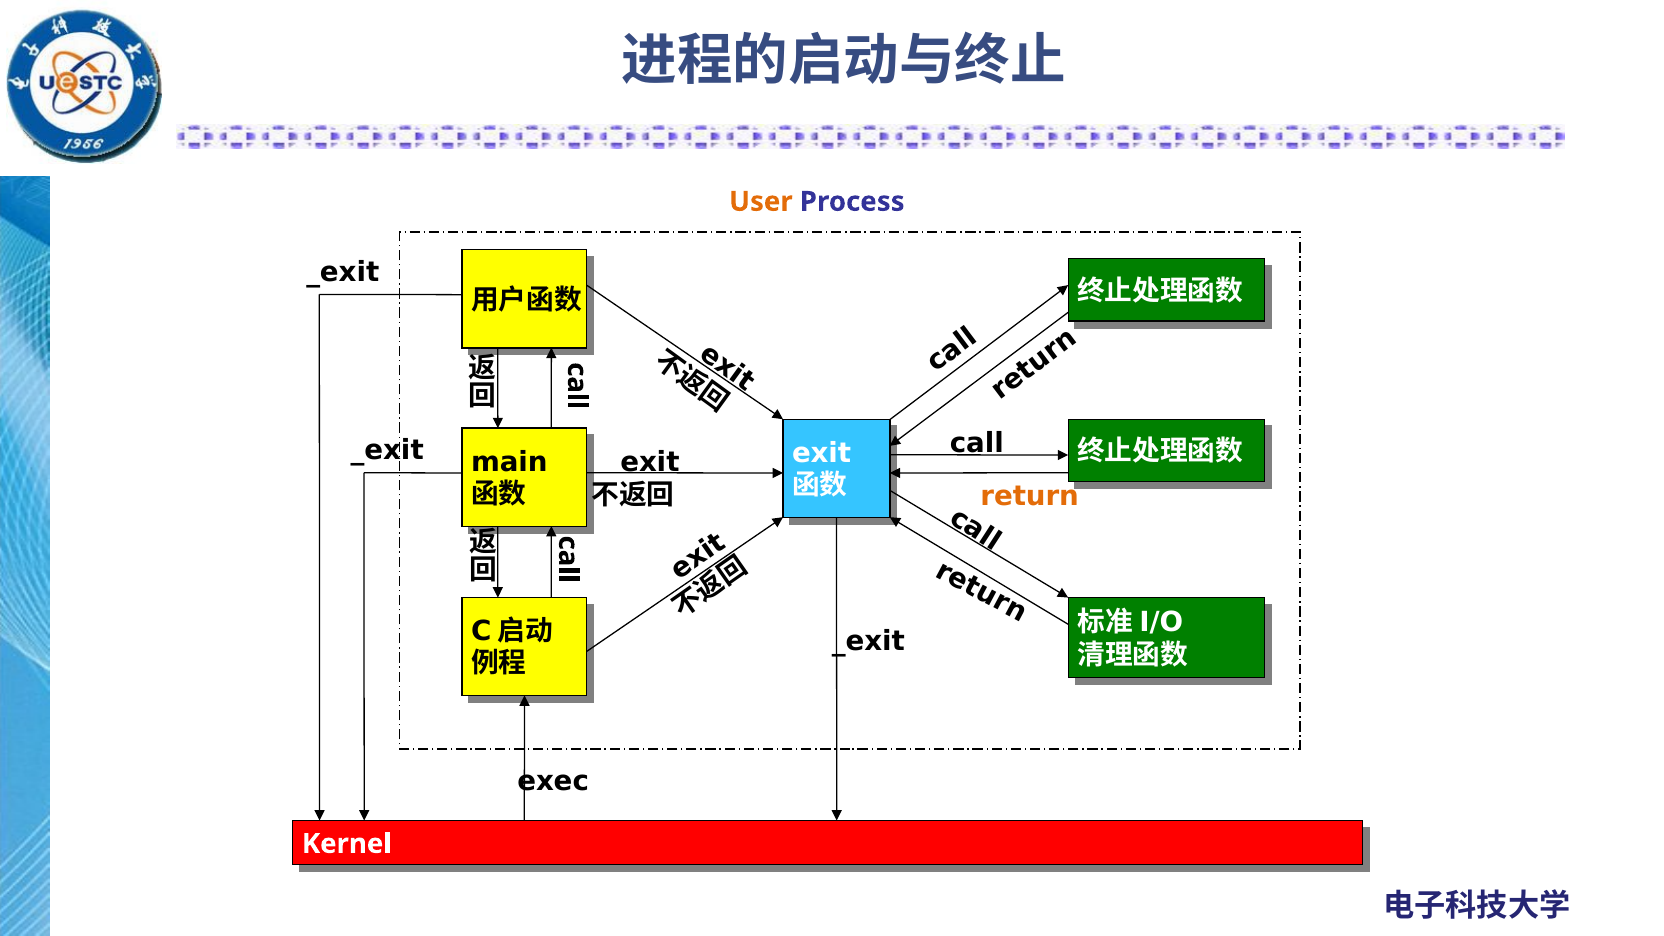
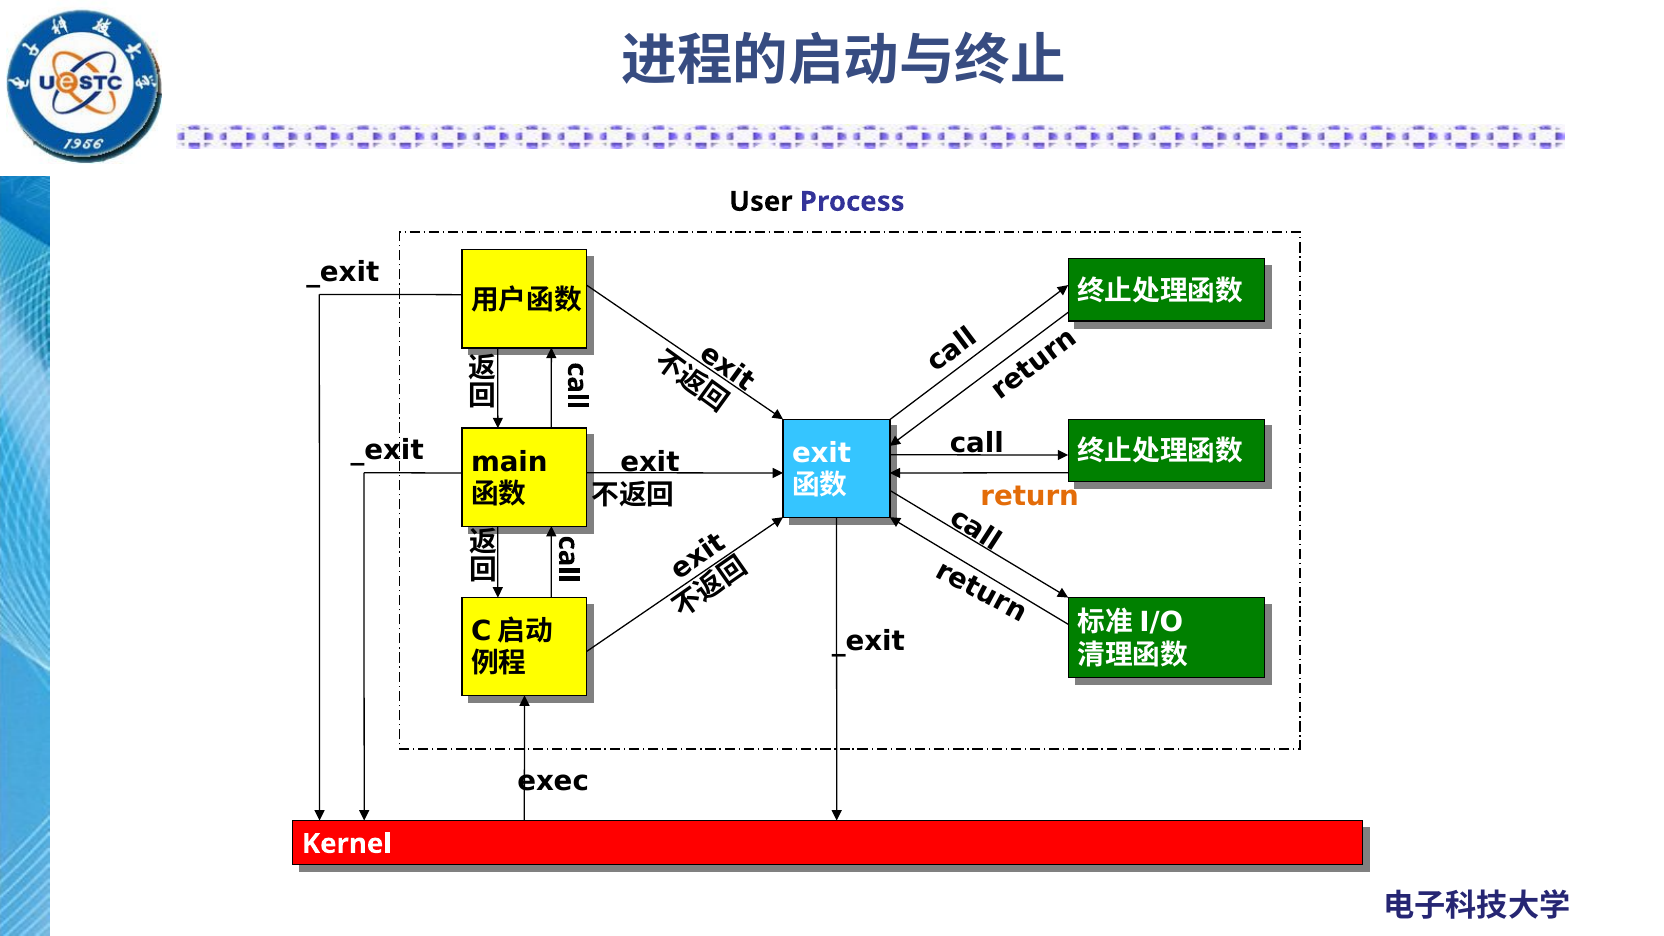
User colour: orange -> black
